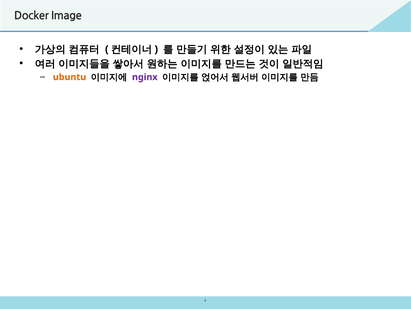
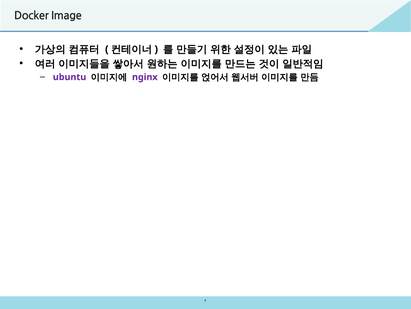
ubuntu colour: orange -> purple
